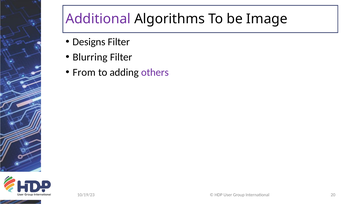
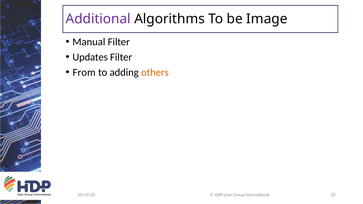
Designs: Designs -> Manual
Blurring: Blurring -> Updates
others colour: purple -> orange
